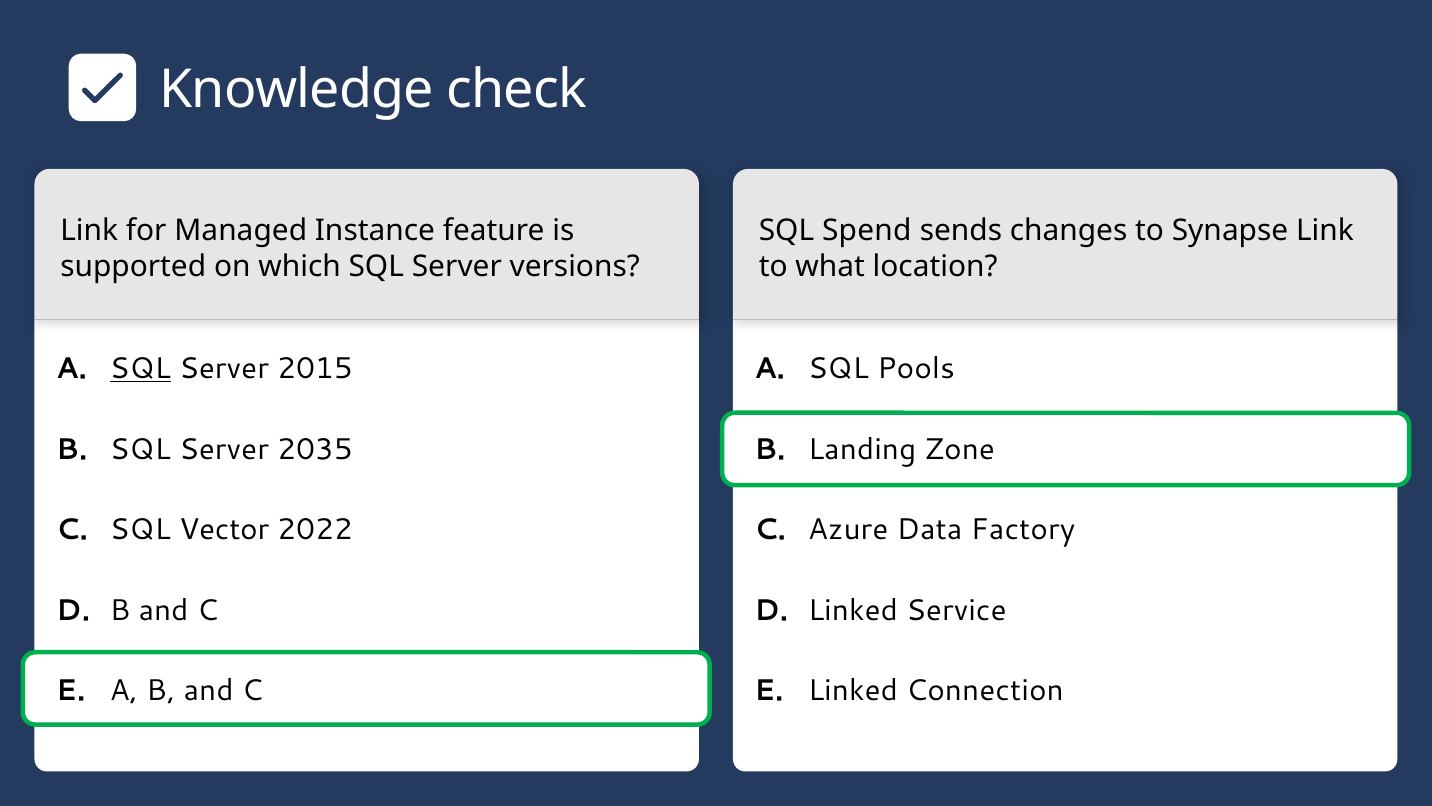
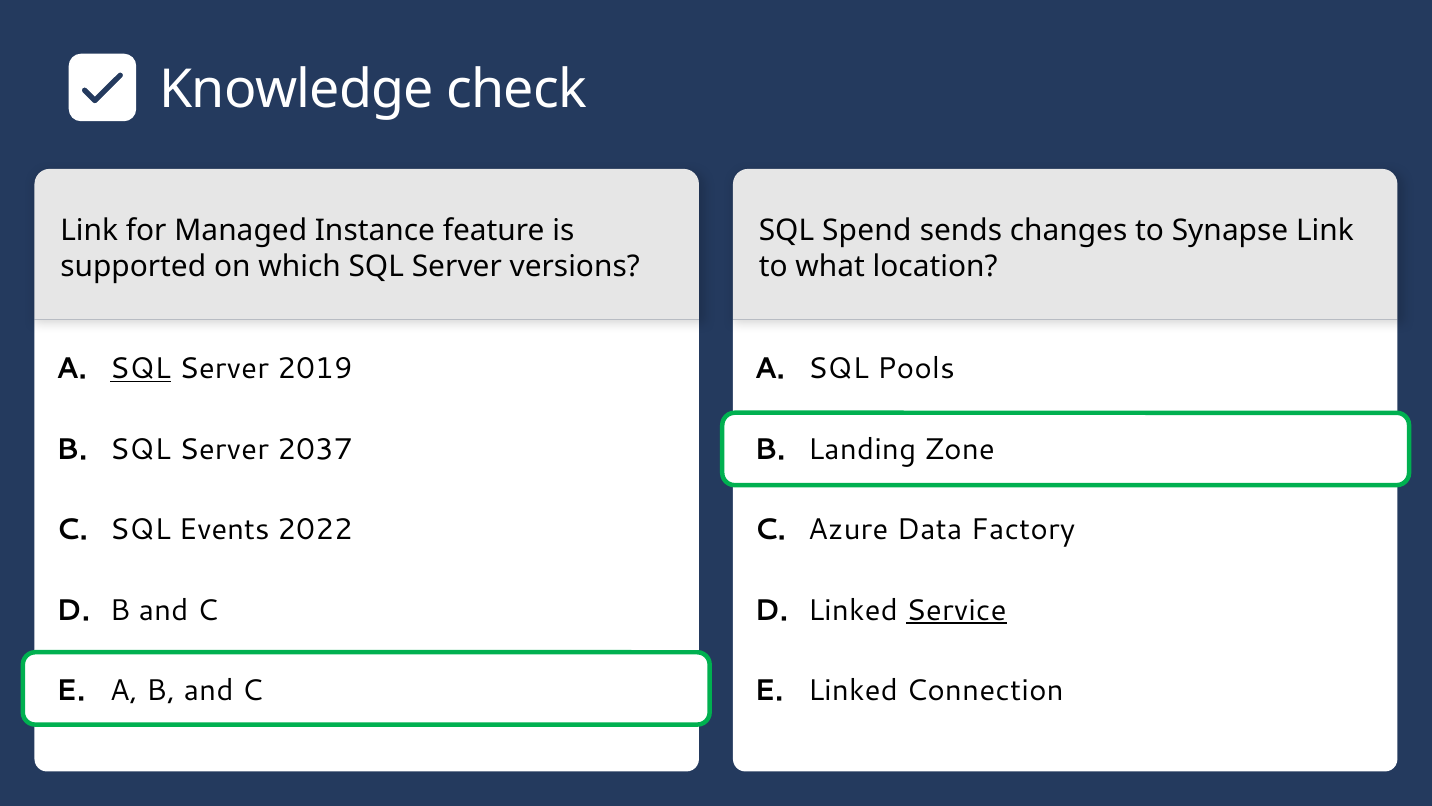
2015: 2015 -> 2019
2035: 2035 -> 2037
Vector: Vector -> Events
Service underline: none -> present
